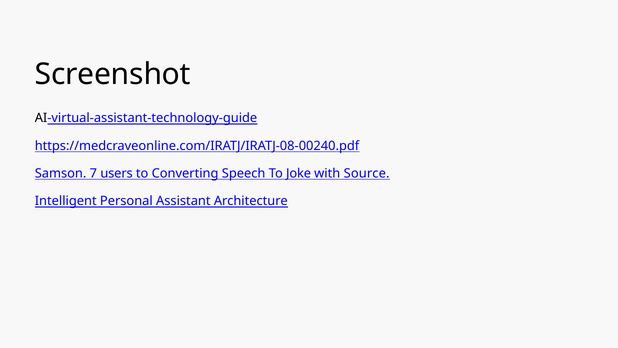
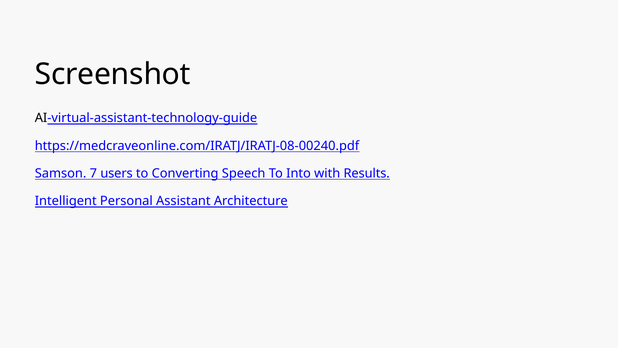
Joke: Joke -> Into
Source: Source -> Results
